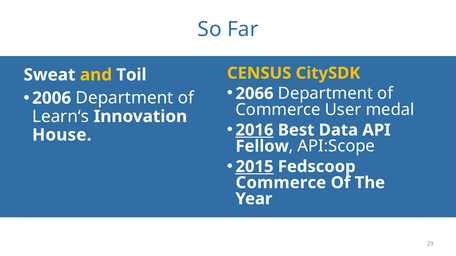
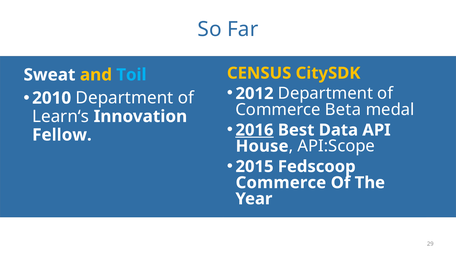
Toil colour: white -> light blue
2066: 2066 -> 2012
2006: 2006 -> 2010
User: User -> Beta
House: House -> Fellow
Fellow: Fellow -> House
2015 underline: present -> none
